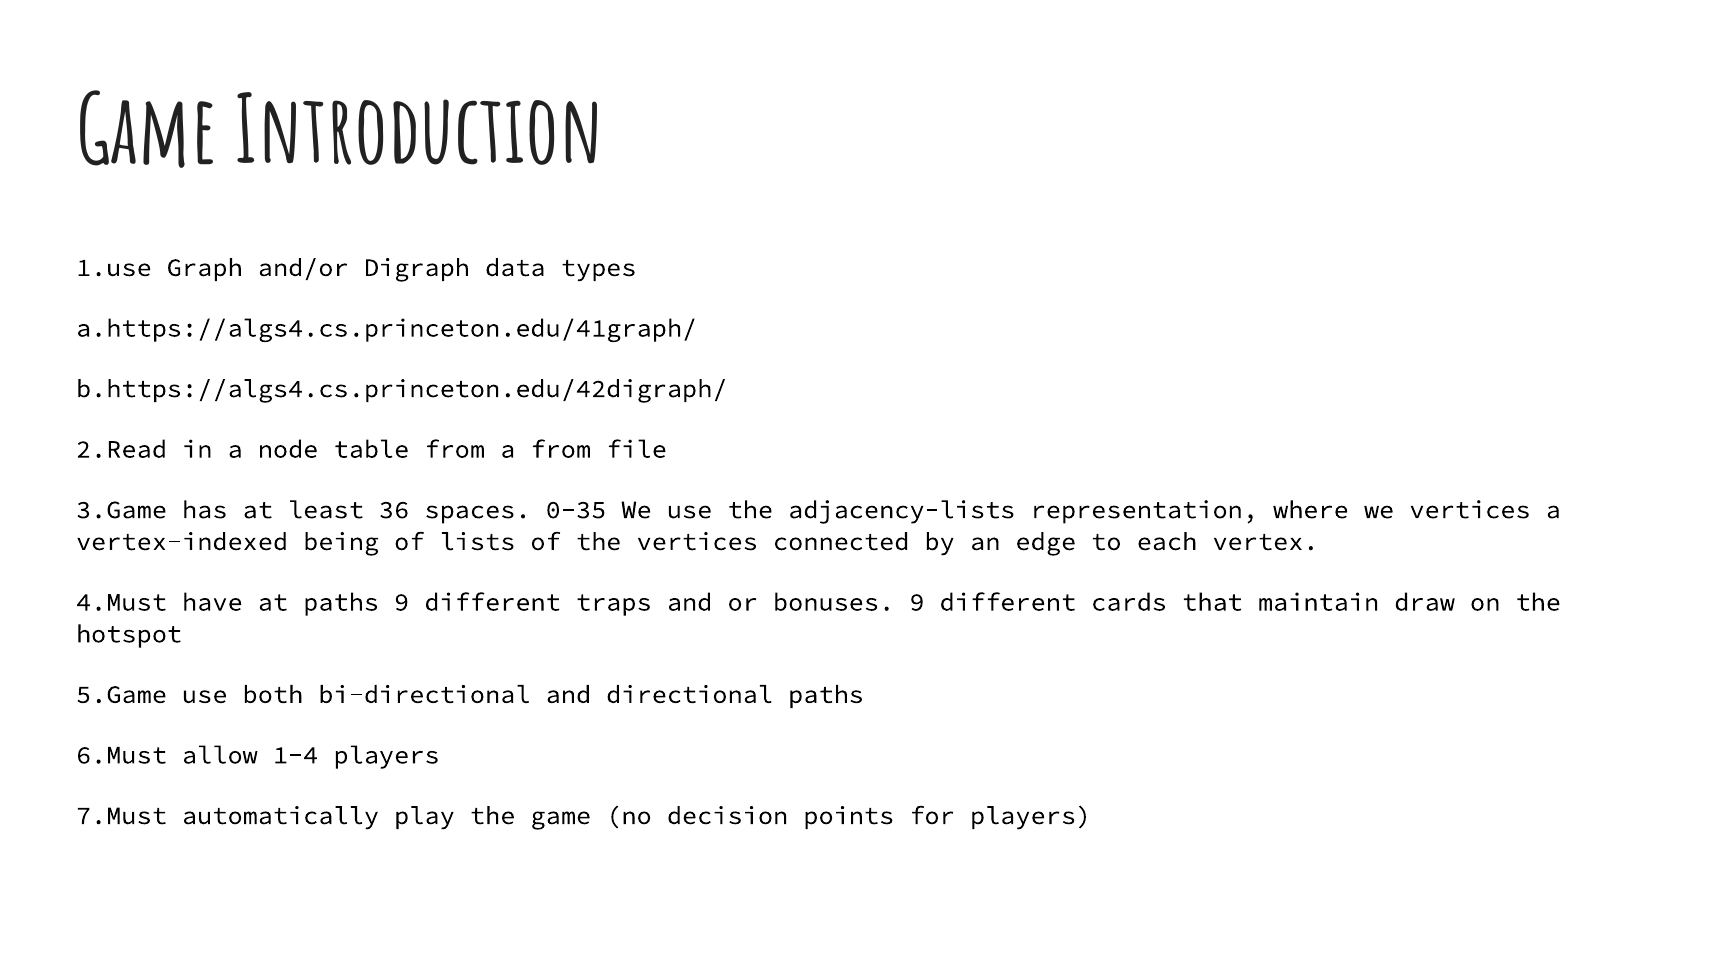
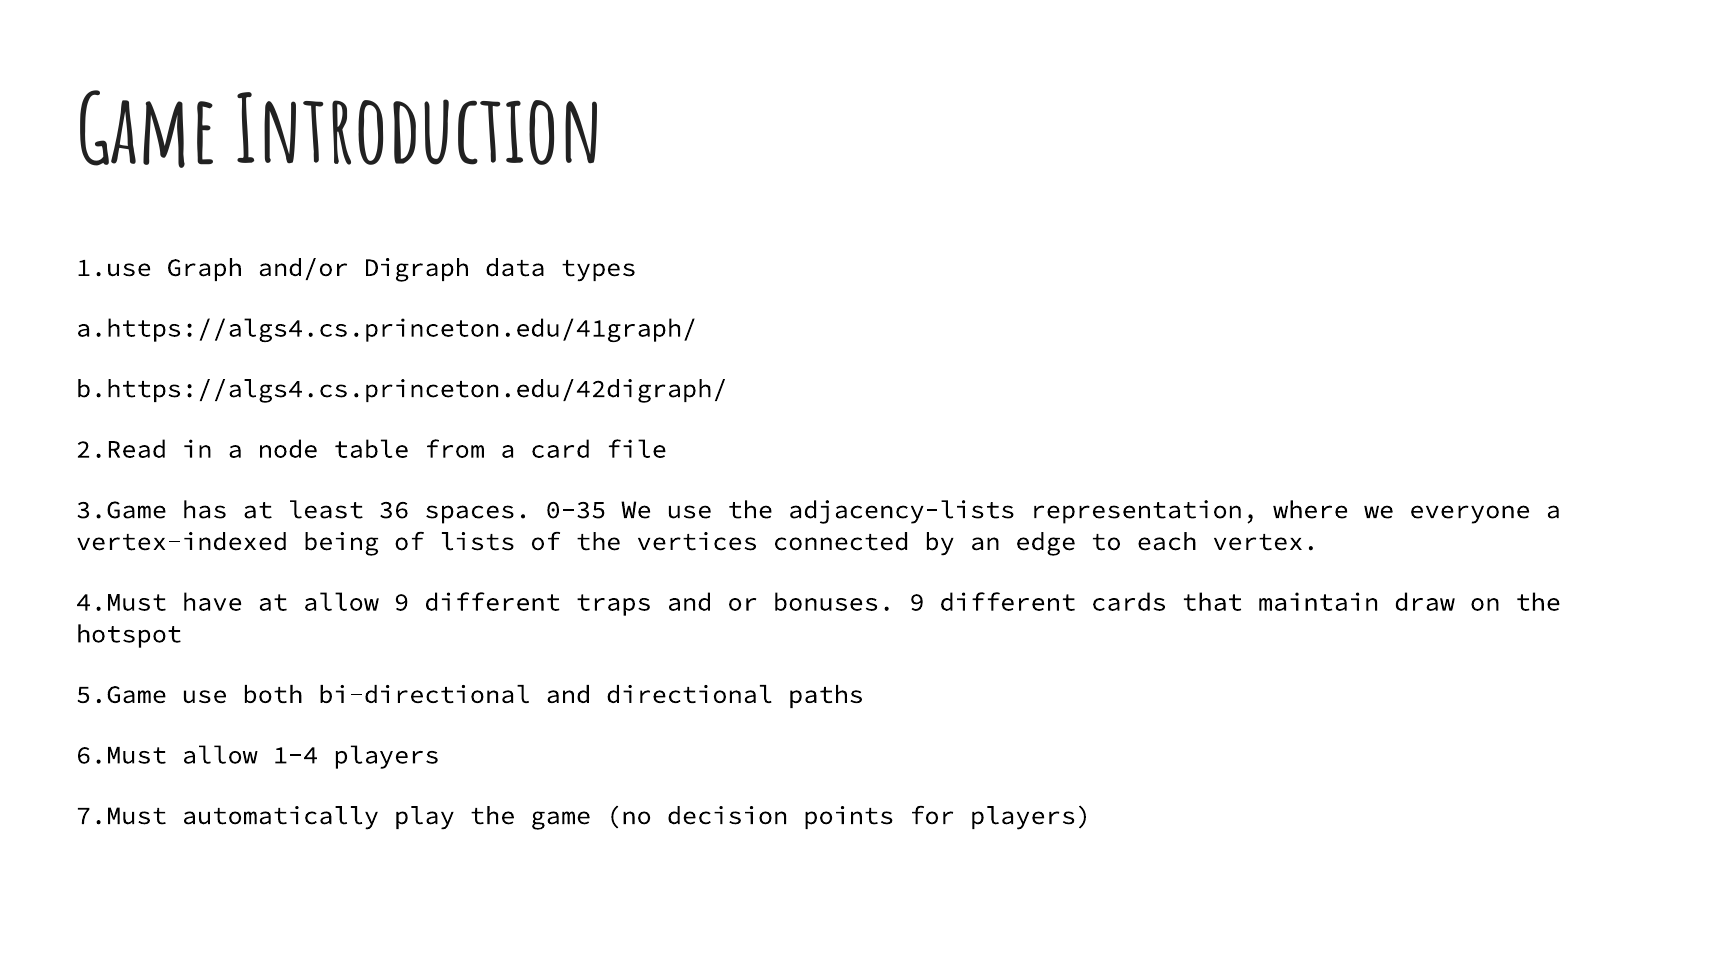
a from: from -> card
we vertices: vertices -> everyone
at paths: paths -> allow
